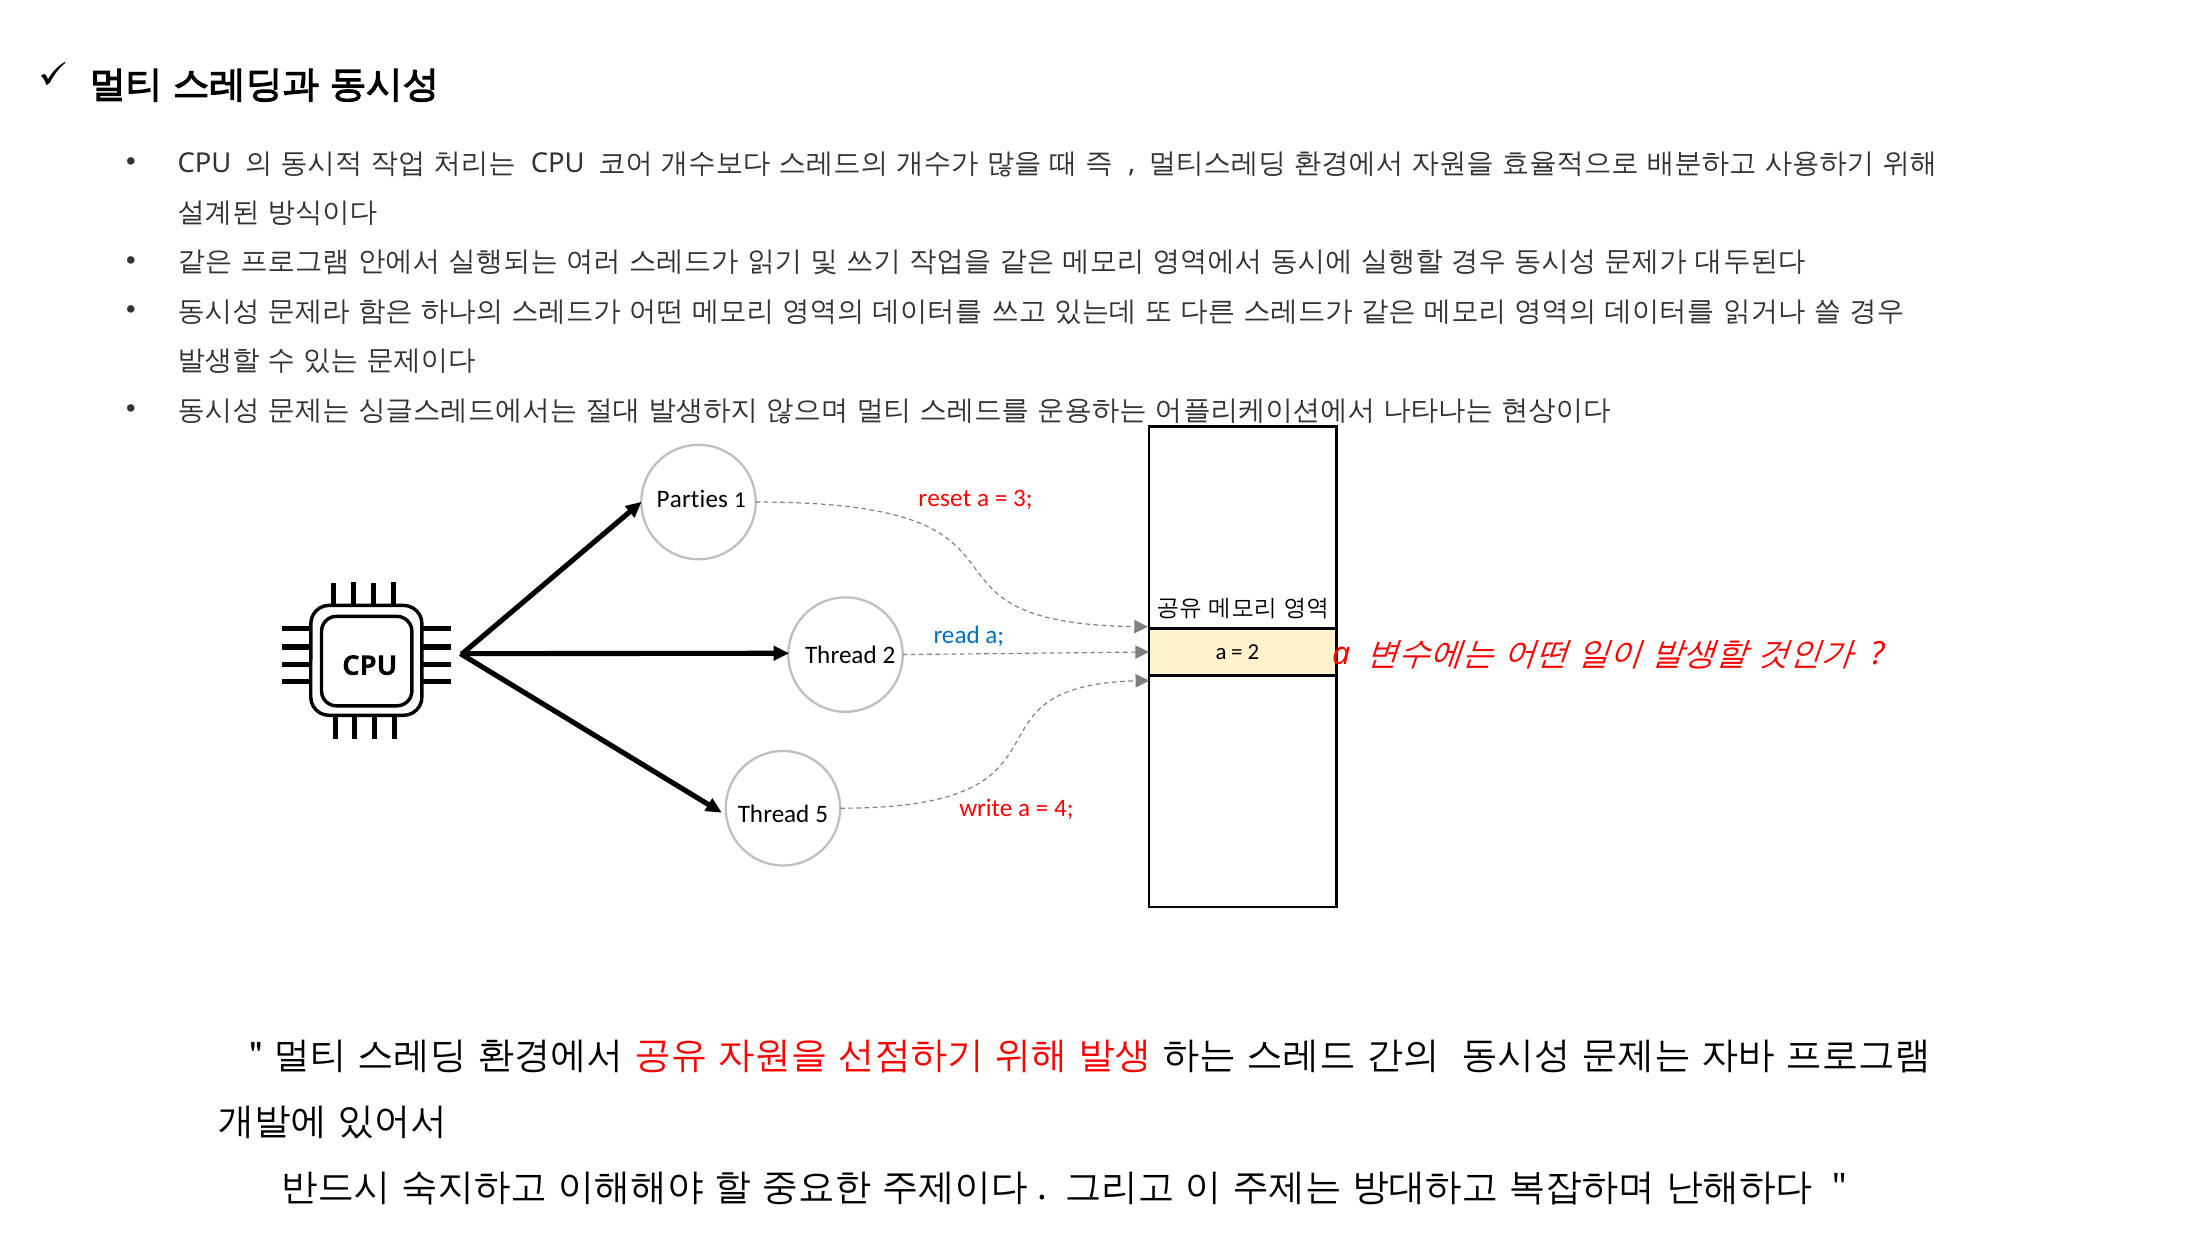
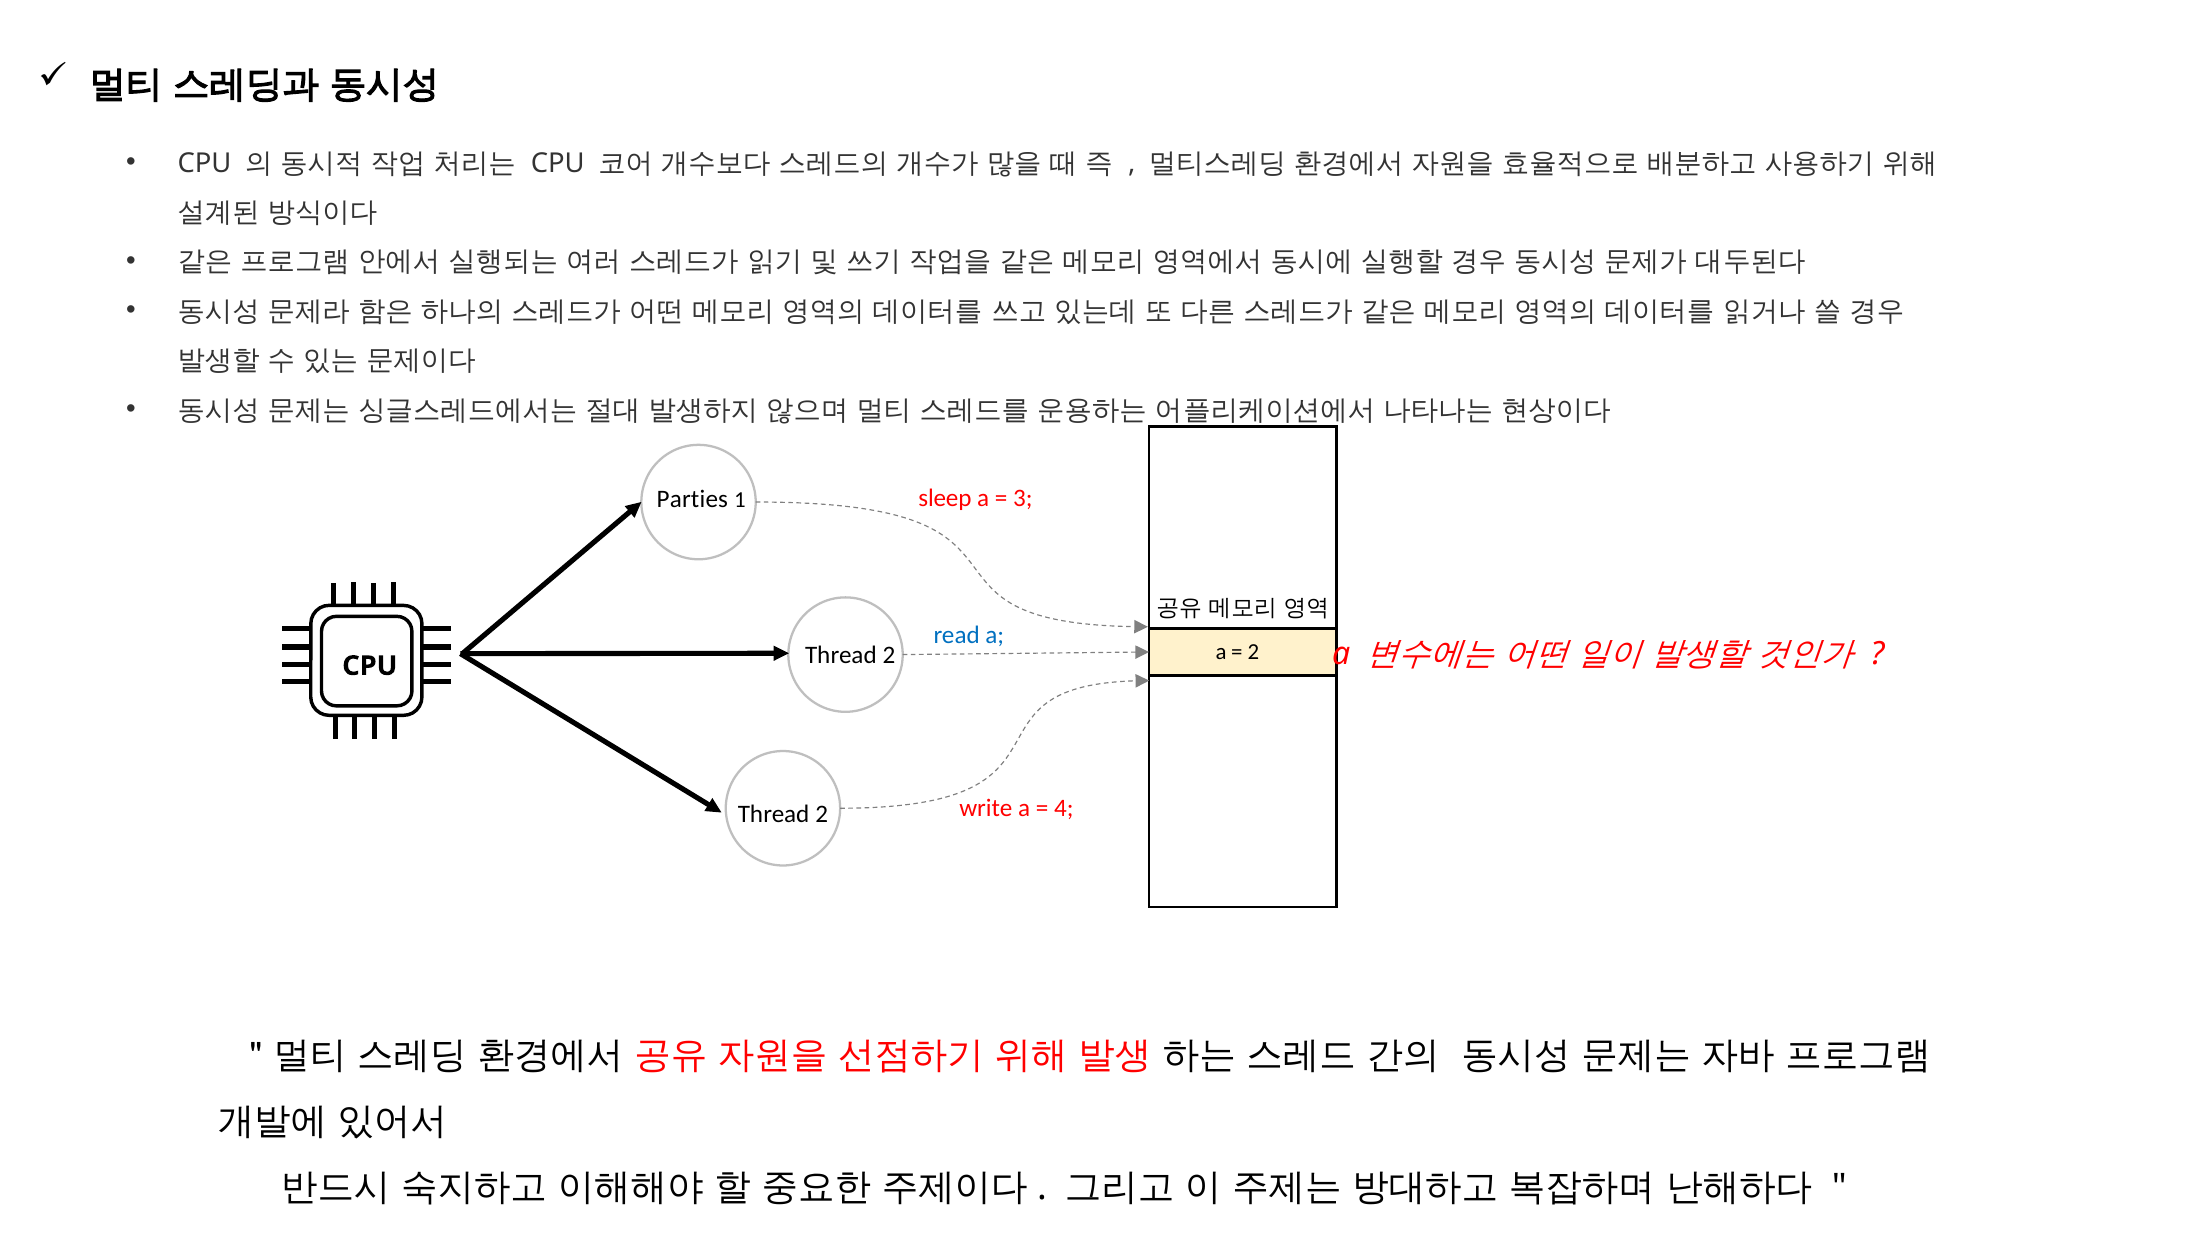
reset: reset -> sleep
5 at (822, 814): 5 -> 2
